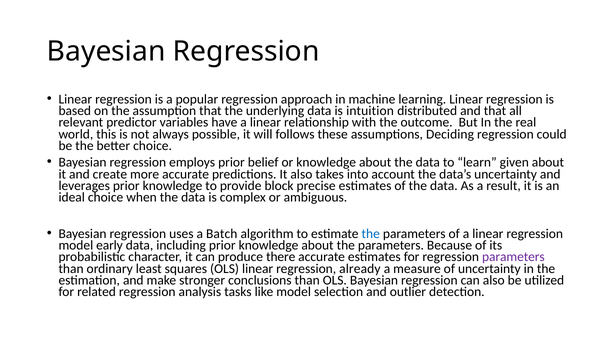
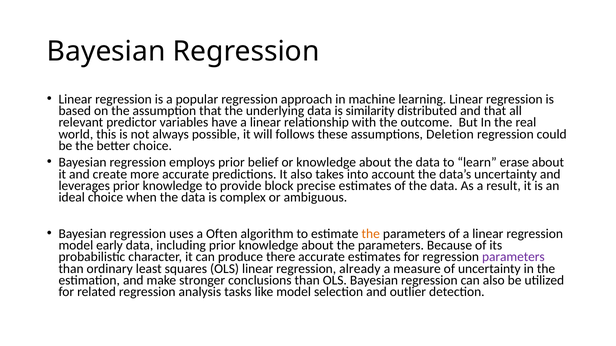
intuition: intuition -> similarity
Deciding: Deciding -> Deletion
given: given -> erase
Batch: Batch -> Often
the at (371, 234) colour: blue -> orange
